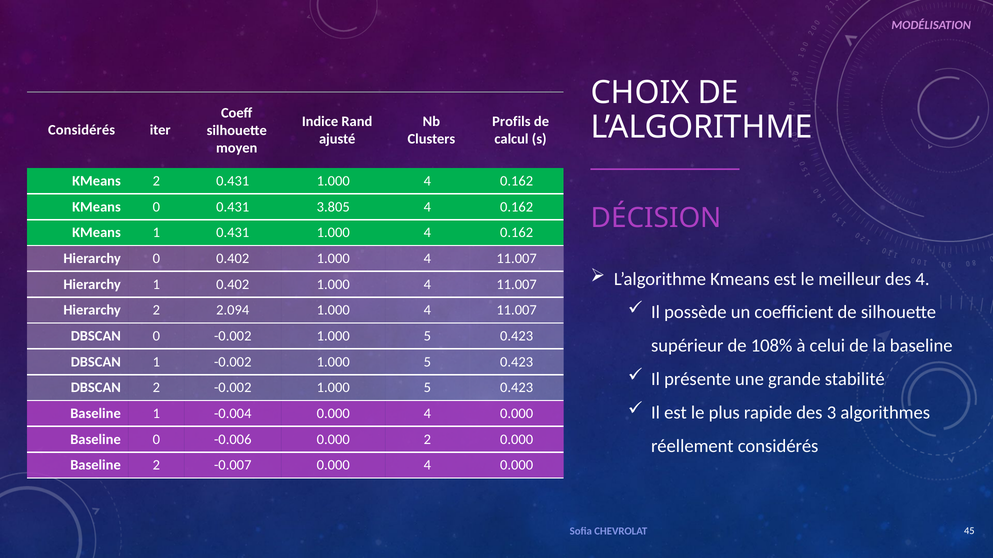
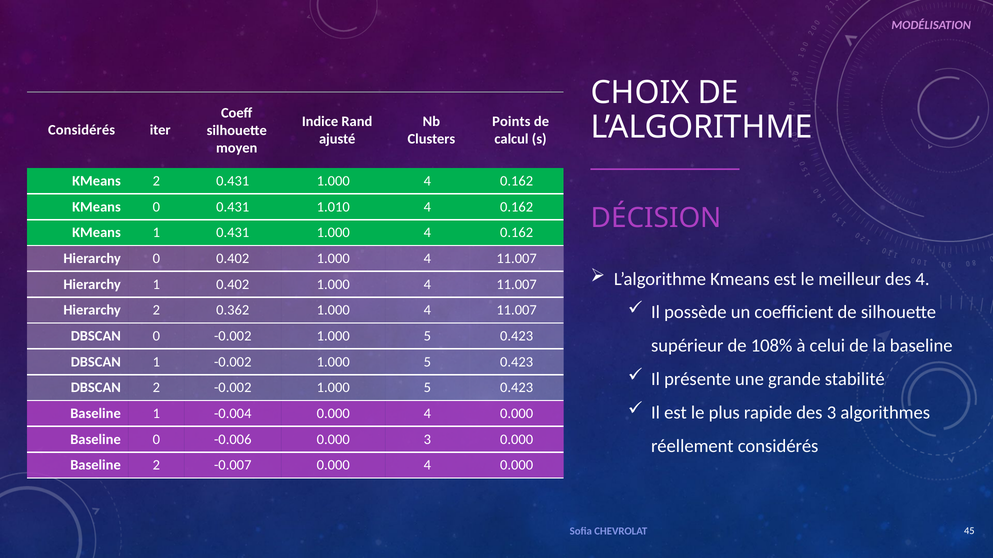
Profils: Profils -> Points
3.805: 3.805 -> 1.010
2.094: 2.094 -> 0.362
0.000 2: 2 -> 3
